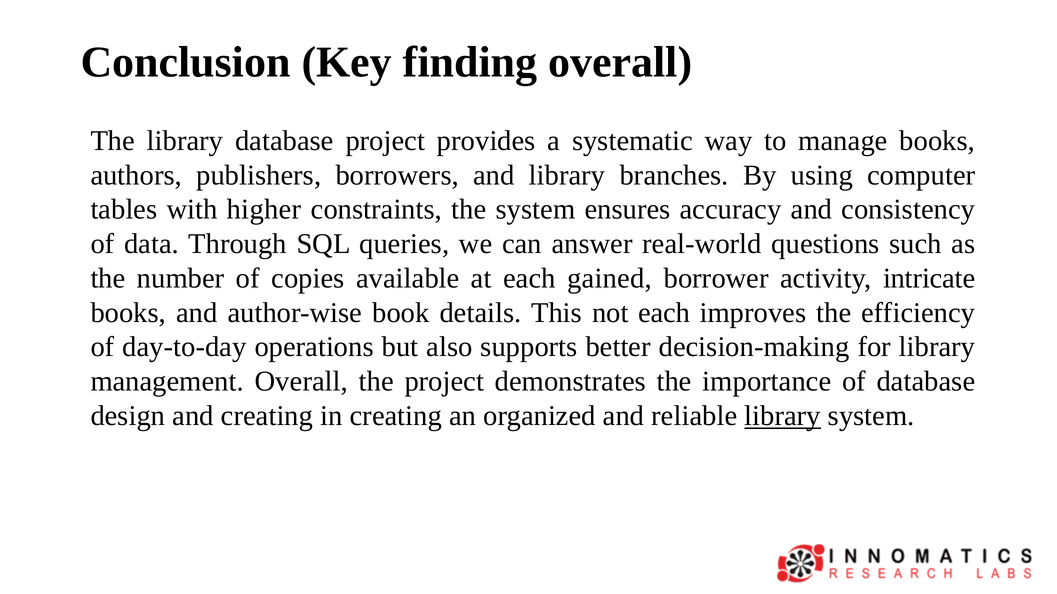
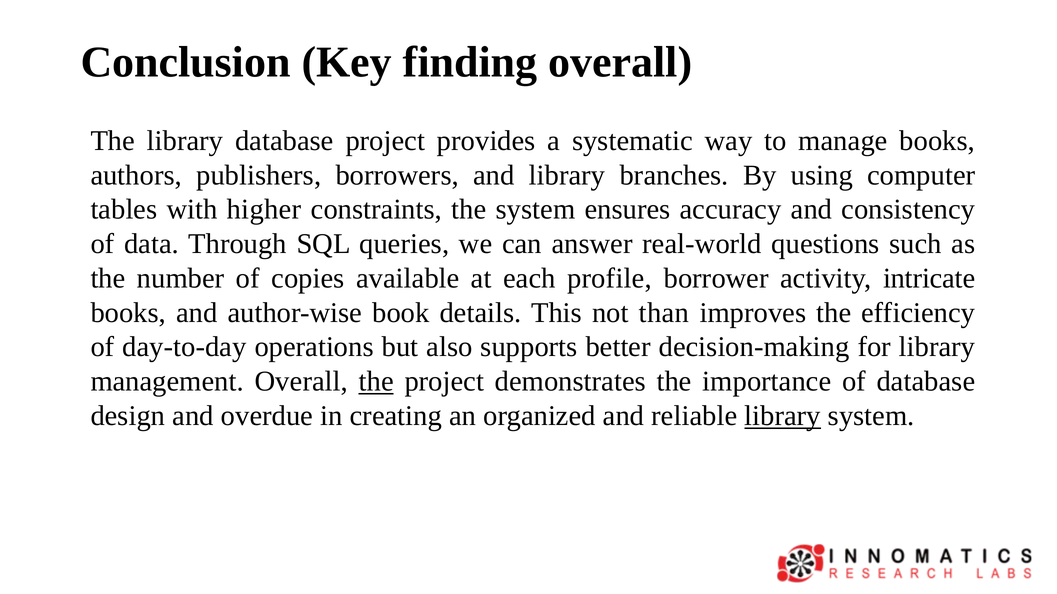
gained: gained -> profile
not each: each -> than
the at (376, 382) underline: none -> present
and creating: creating -> overdue
